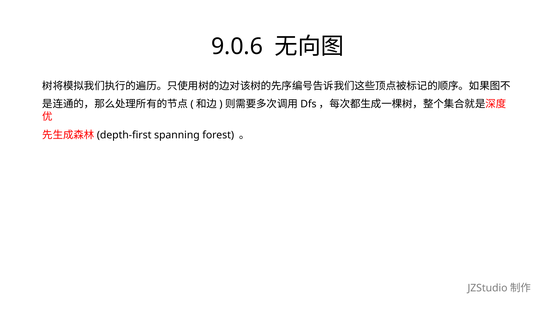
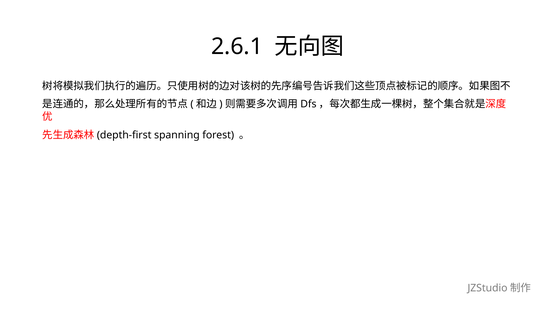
9.0.6: 9.0.6 -> 2.6.1
